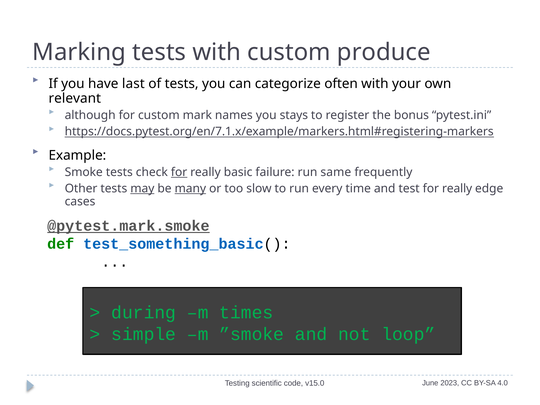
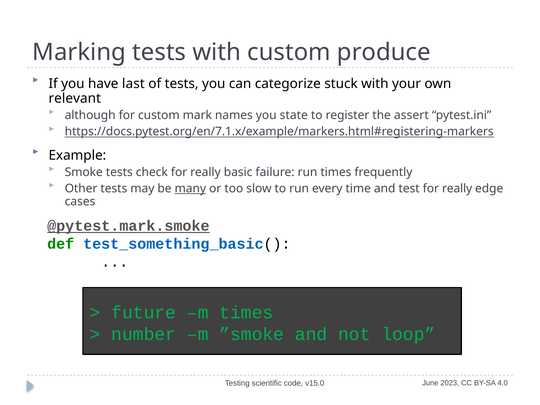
often: often -> stuck
stays: stays -> state
bonus: bonus -> assert
for at (179, 172) underline: present -> none
run same: same -> times
may underline: present -> none
during: during -> future
simple: simple -> number
